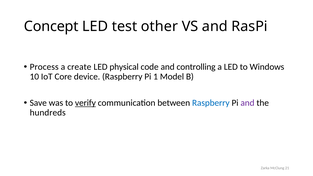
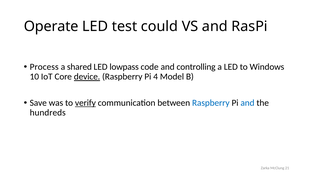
Concept: Concept -> Operate
other: other -> could
create: create -> shared
physical: physical -> lowpass
device underline: none -> present
1: 1 -> 4
and at (247, 103) colour: purple -> blue
